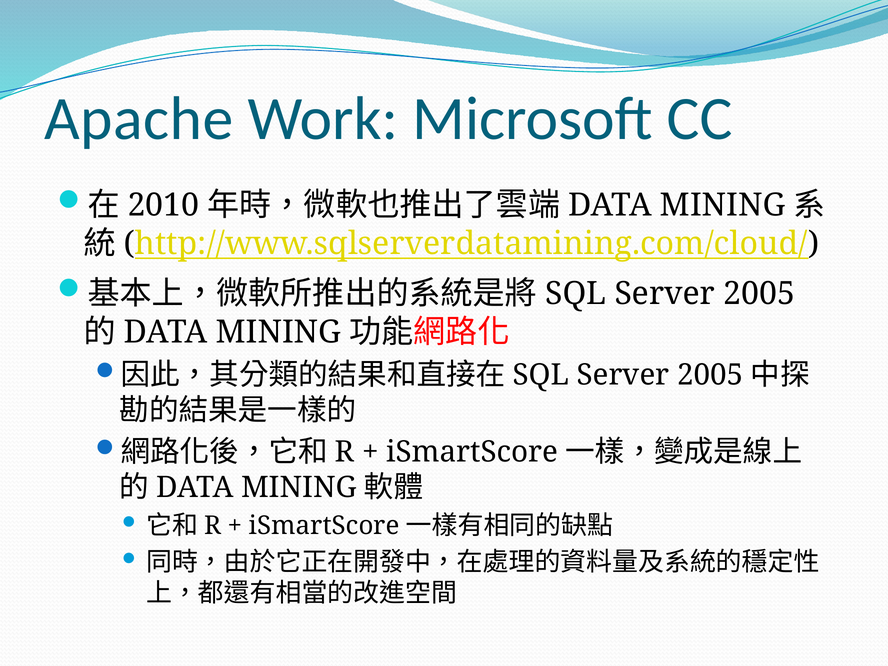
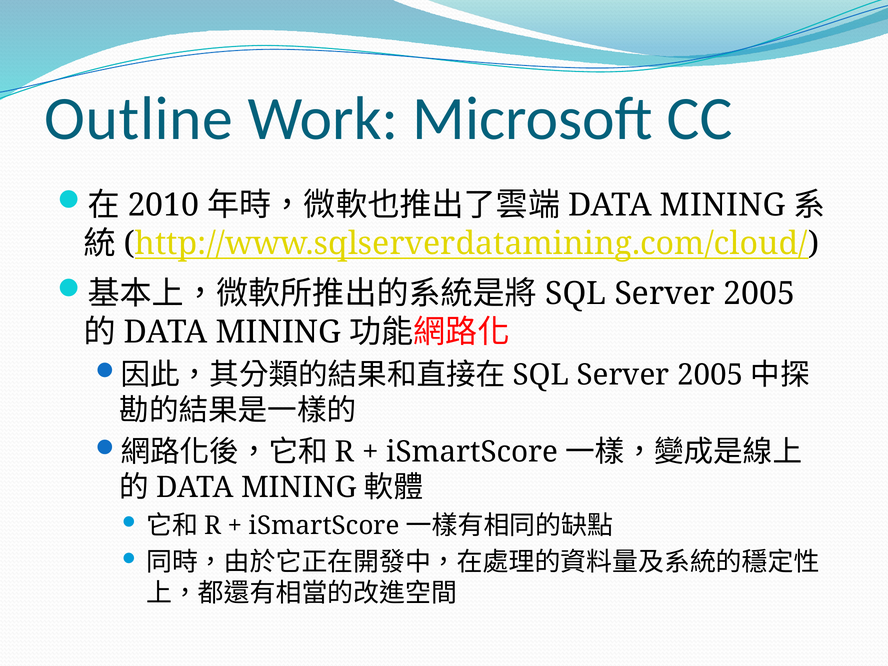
Apache: Apache -> Outline
